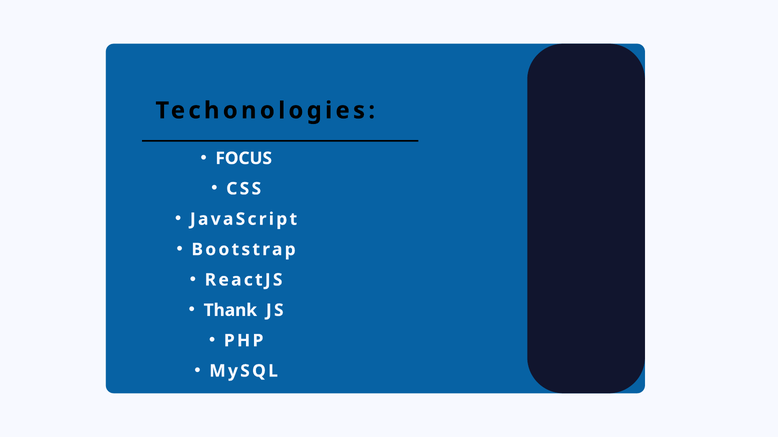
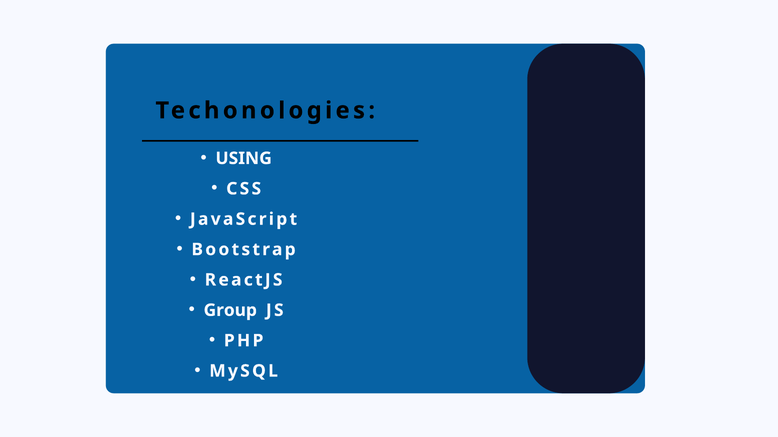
FOCUS: FOCUS -> USING
Thank: Thank -> Group
